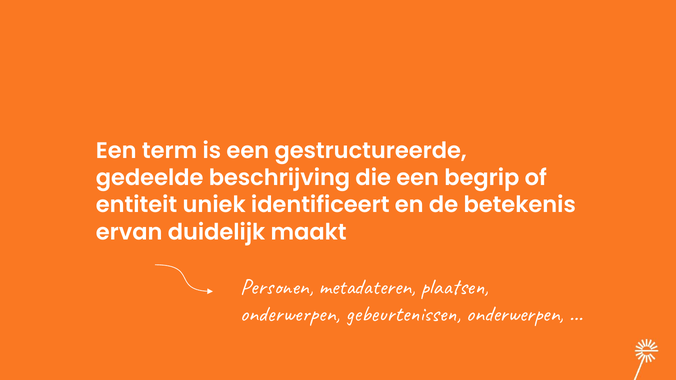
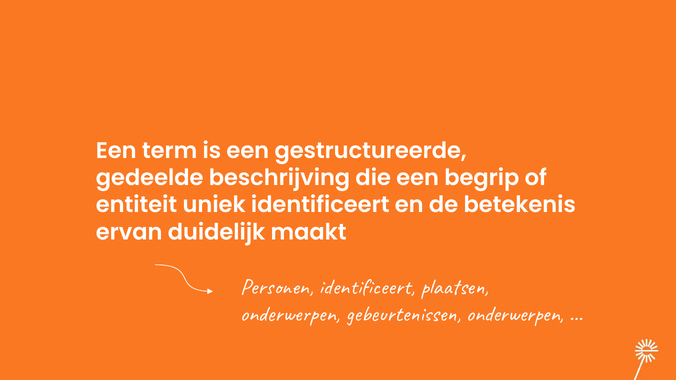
Personen metadateren: metadateren -> identificeert
